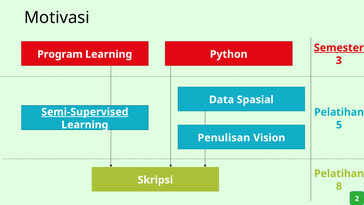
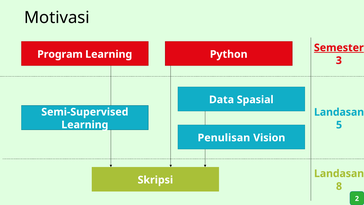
Semi-Supervised underline: present -> none
Pelatihan at (339, 112): Pelatihan -> Landasan
Pelatihan at (339, 173): Pelatihan -> Landasan
